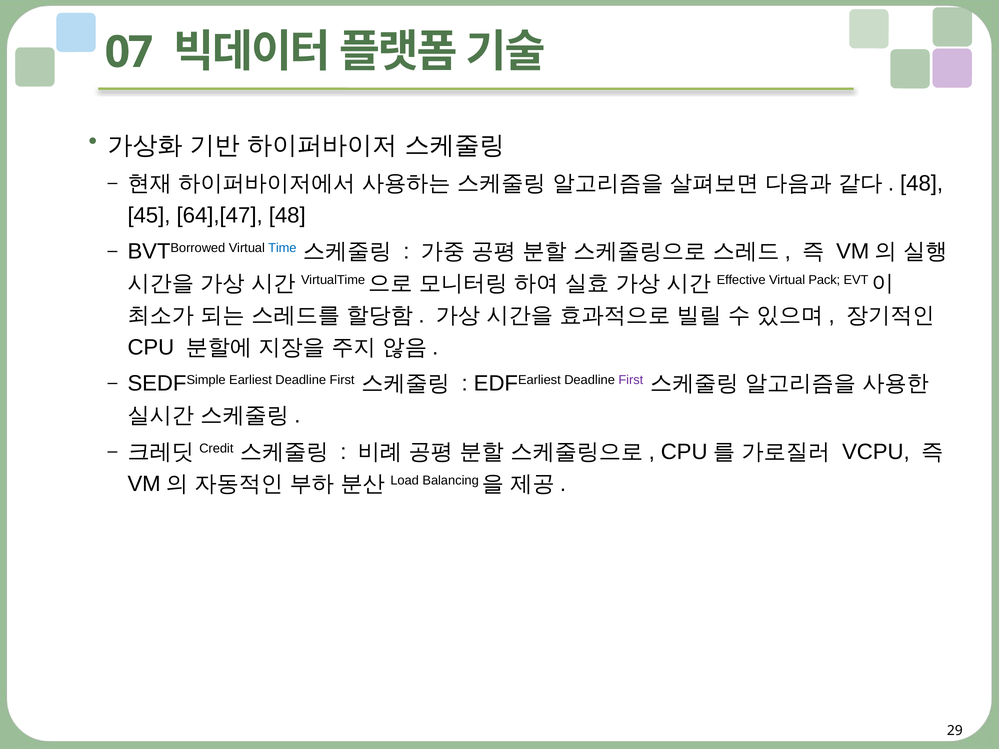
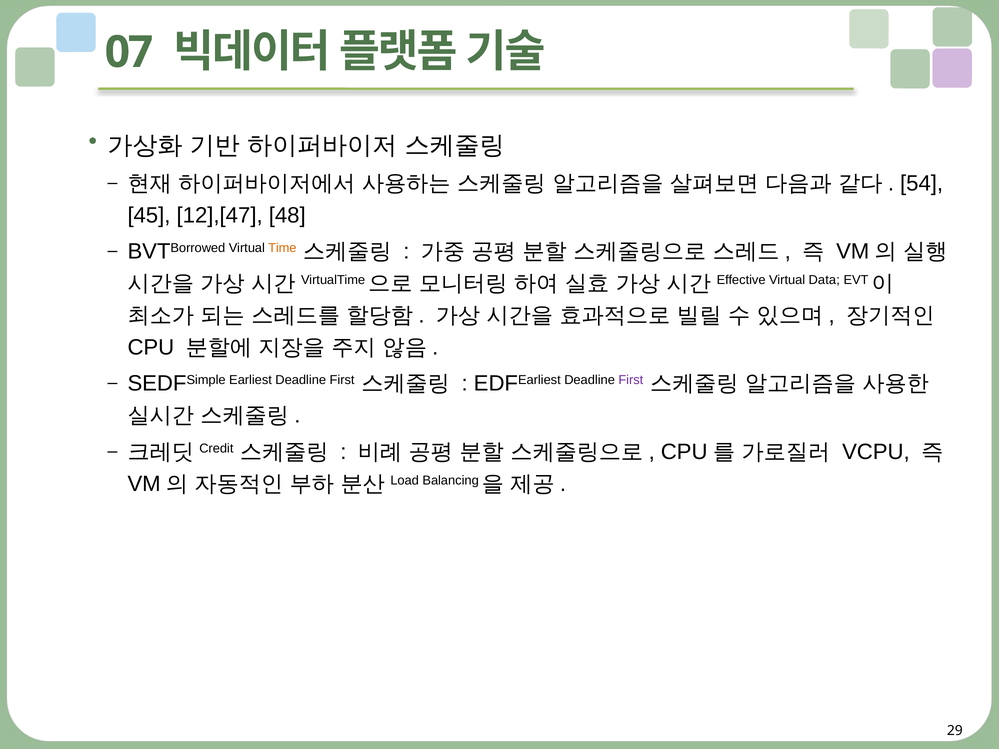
48 at (922, 184): 48 -> 54
64],[47: 64],[47 -> 12],[47
Time colour: blue -> orange
Pack: Pack -> Data
